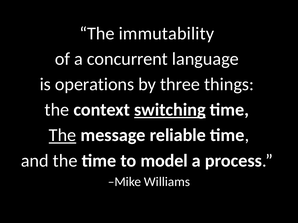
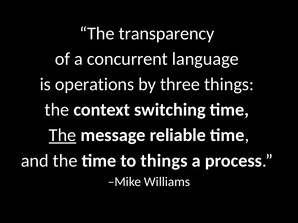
immutability: immutability -> transparency
switching underline: present -> none
to model: model -> things
